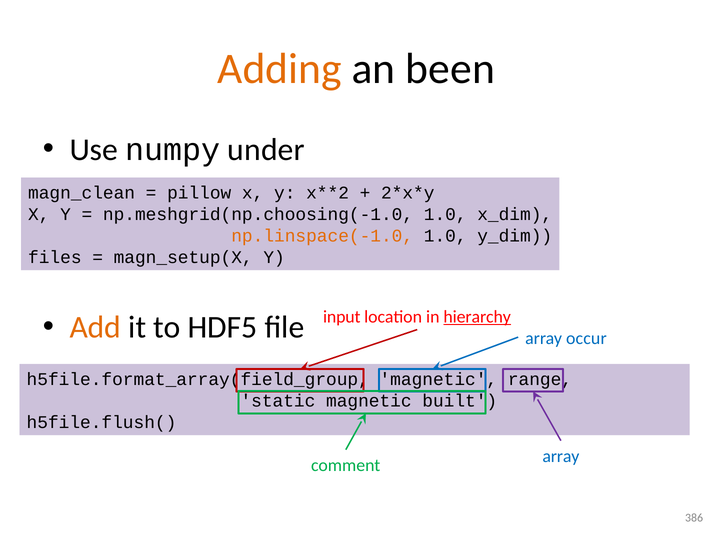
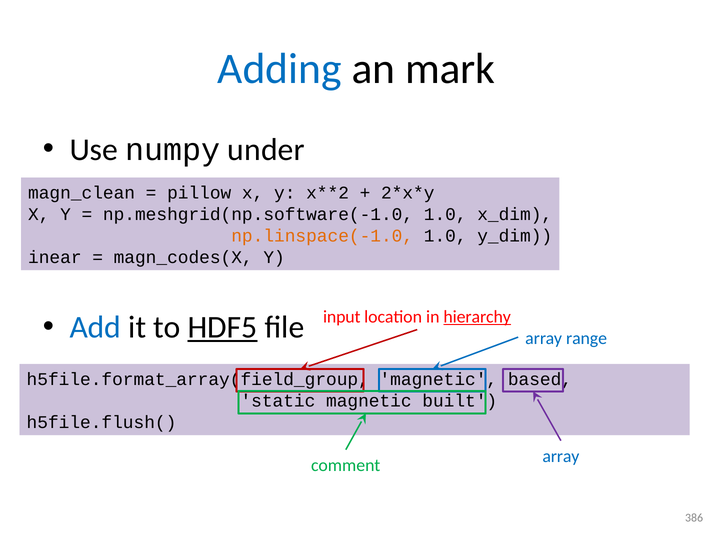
Adding colour: orange -> blue
been: been -> mark
np.meshgrid(np.choosing(-1.0: np.meshgrid(np.choosing(-1.0 -> np.meshgrid(np.software(-1.0
files: files -> inear
magn_setup(X: magn_setup(X -> magn_codes(X
Add colour: orange -> blue
HDF5 underline: none -> present
occur: occur -> range
range: range -> based
